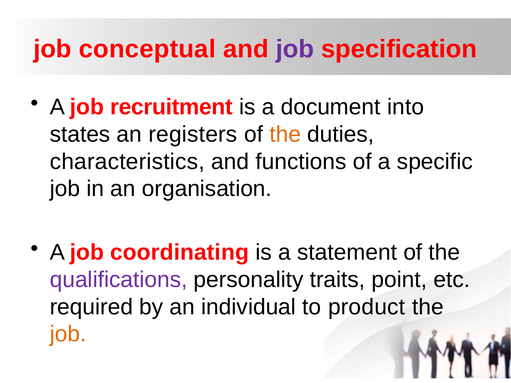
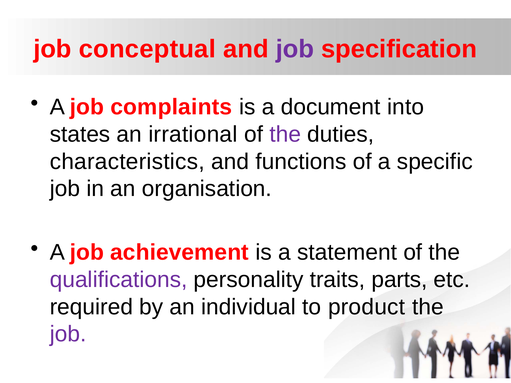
recruitment: recruitment -> complaints
registers: registers -> irrational
the at (285, 134) colour: orange -> purple
coordinating: coordinating -> achievement
point: point -> parts
job at (68, 334) colour: orange -> purple
